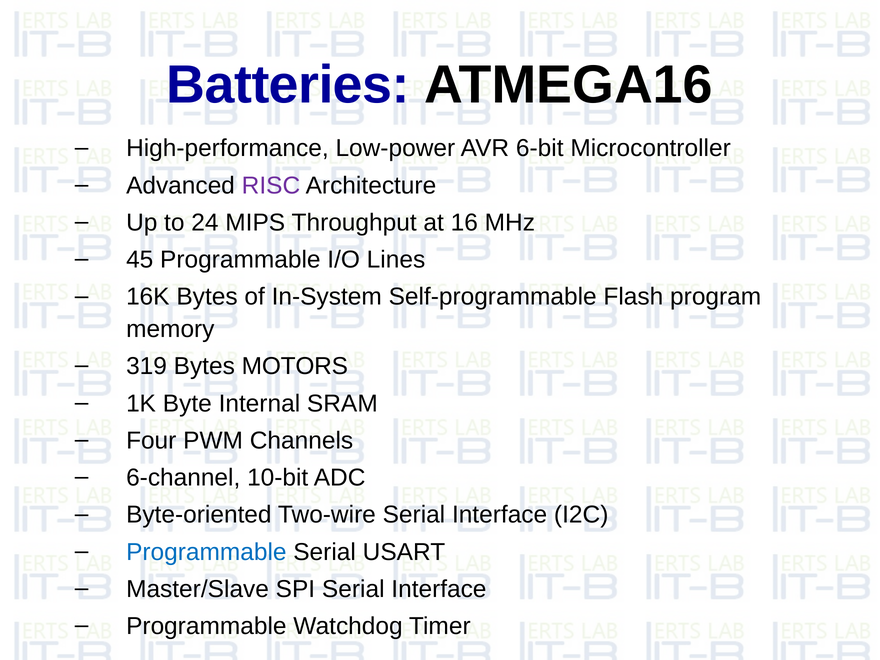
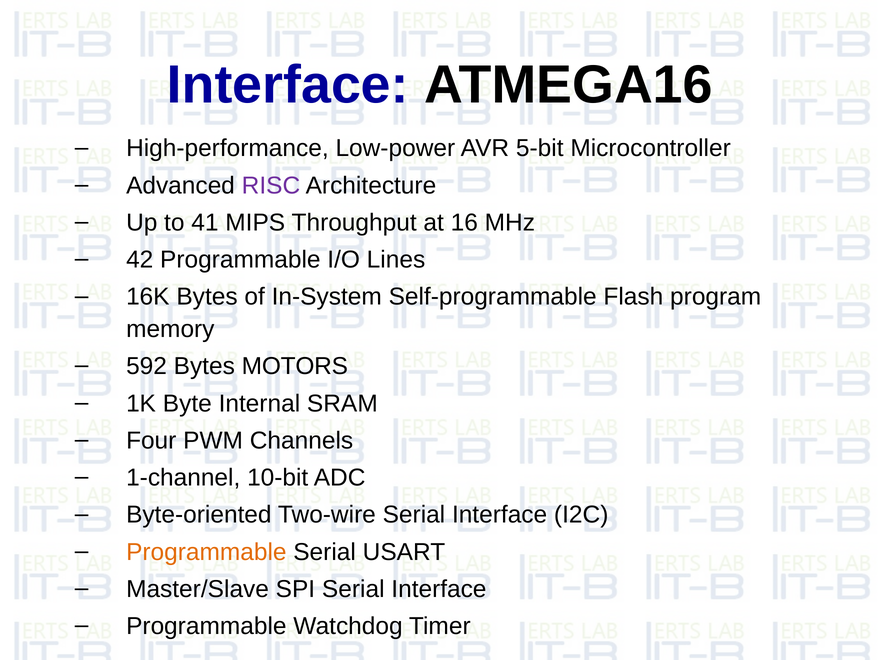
Batteries at (288, 85): Batteries -> Interface
6-bit: 6-bit -> 5-bit
24: 24 -> 41
45: 45 -> 42
319: 319 -> 592
6-channel: 6-channel -> 1-channel
Programmable at (206, 552) colour: blue -> orange
